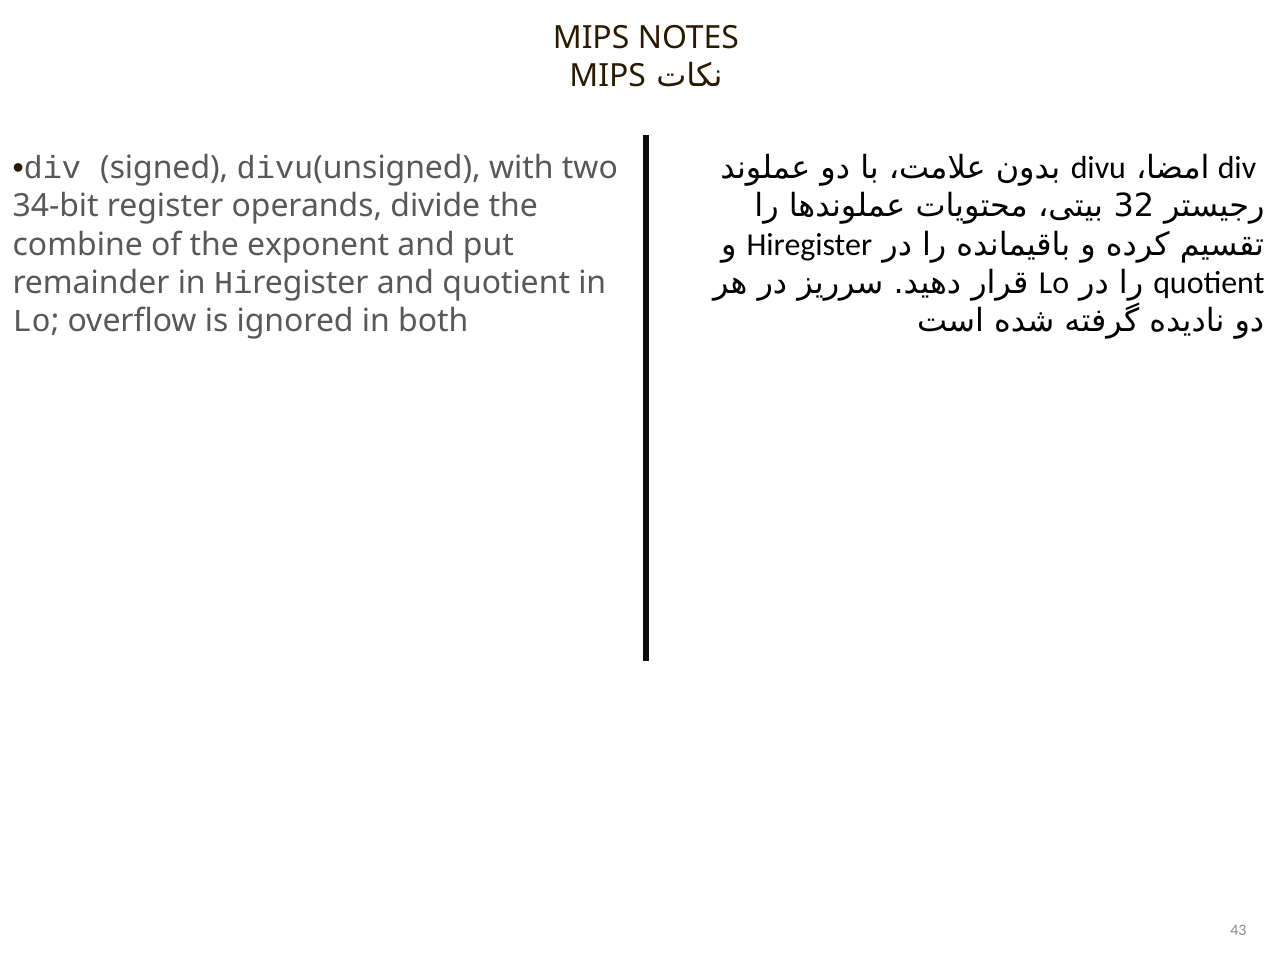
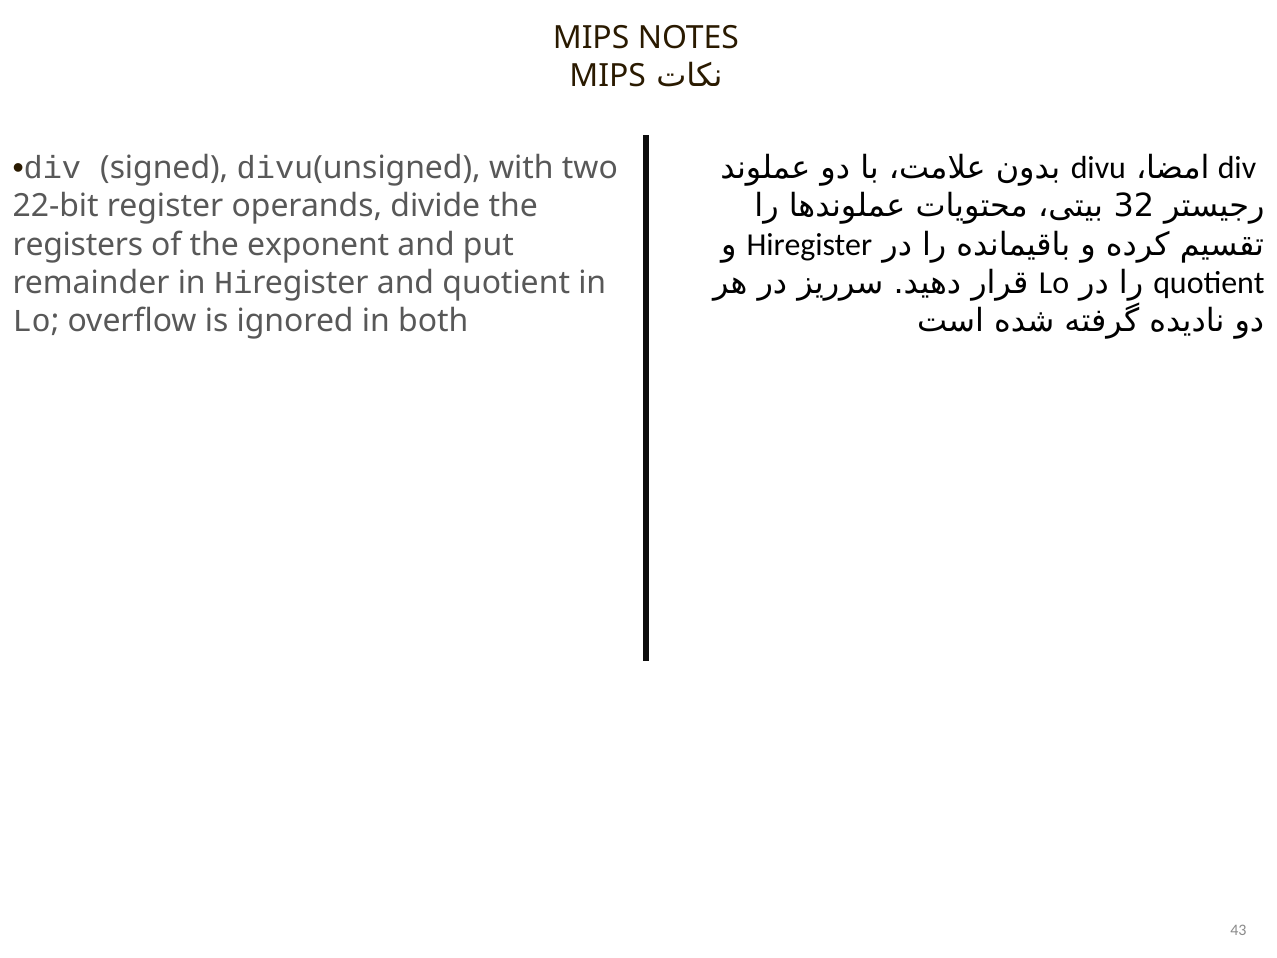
34-bit: 34-bit -> 22-bit
combine: combine -> registers
